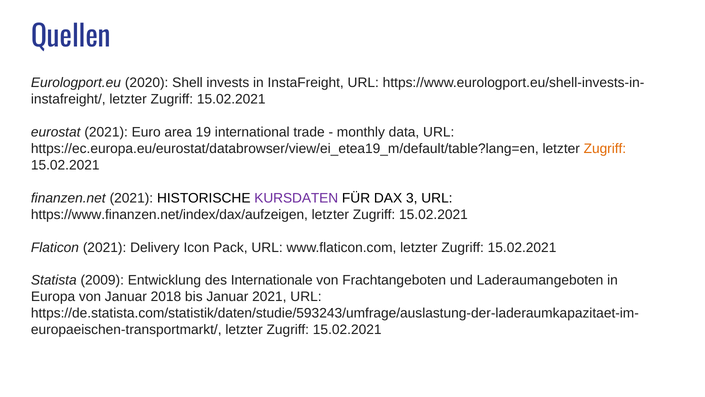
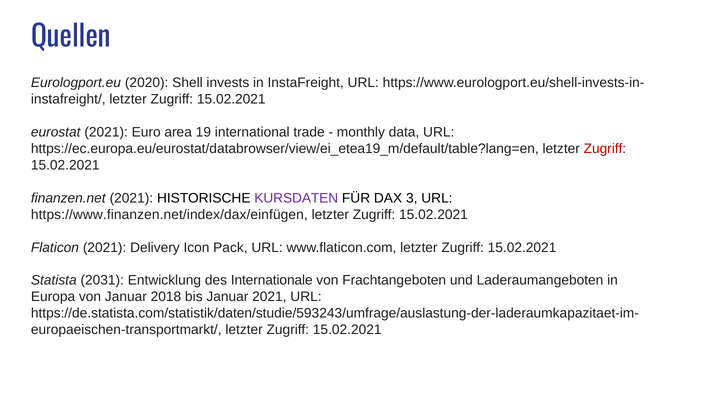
Zugriff at (605, 148) colour: orange -> red
https://www.finanzen.net/index/dax/aufzeigen: https://www.finanzen.net/index/dax/aufzeigen -> https://www.finanzen.net/index/dax/einfügen
2009: 2009 -> 2031
